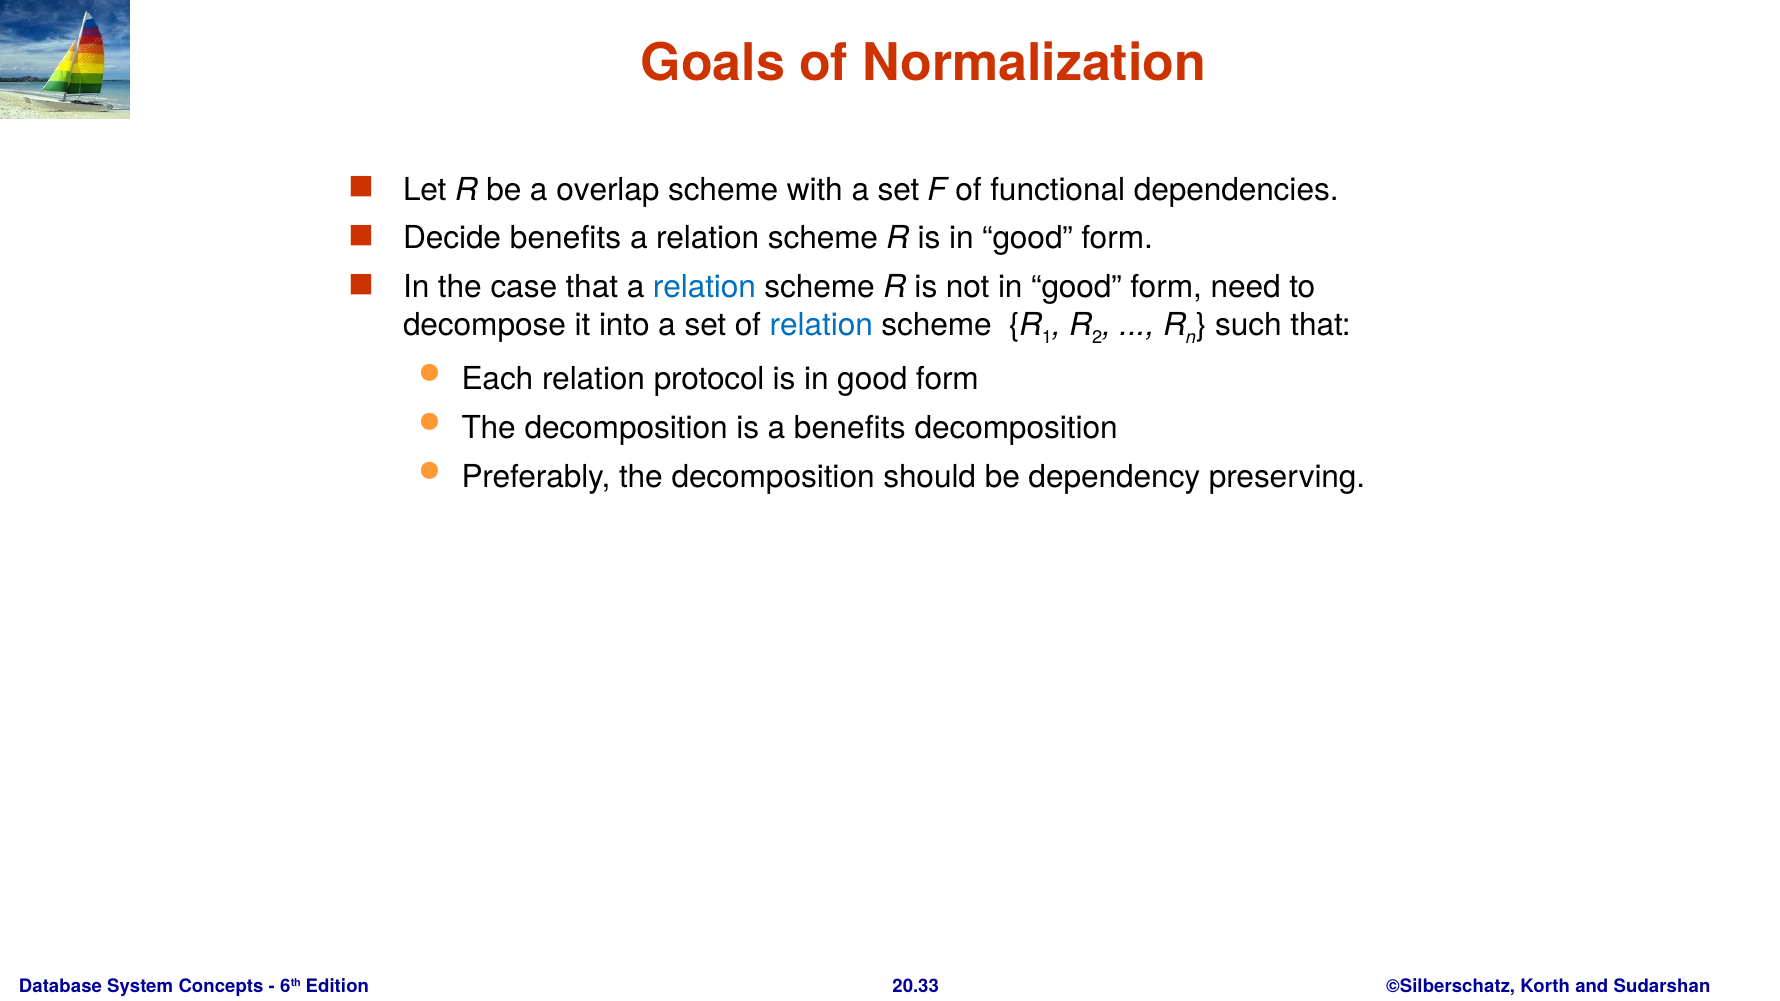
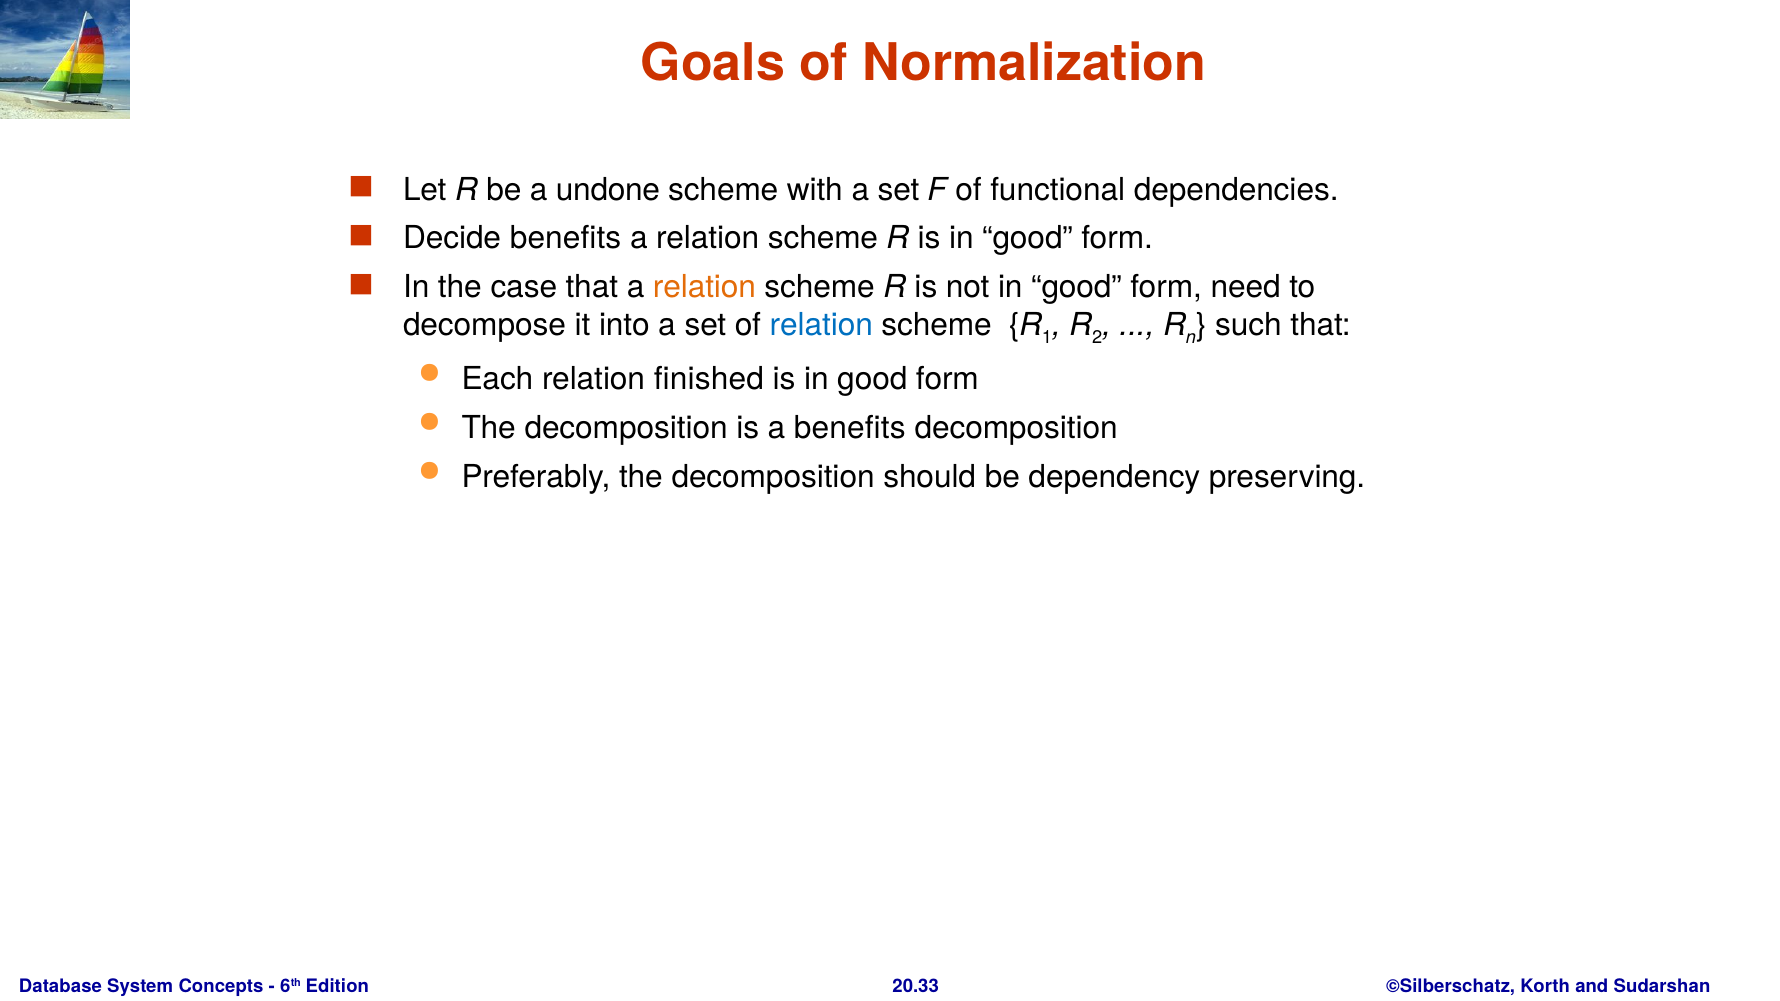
overlap: overlap -> undone
relation at (704, 287) colour: blue -> orange
protocol: protocol -> finished
